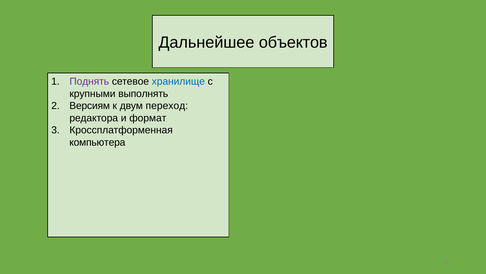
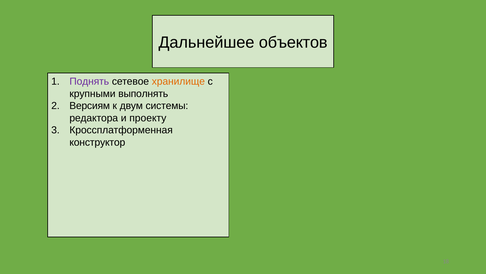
хранилище colour: blue -> orange
переход: переход -> системы
формат: формат -> проекту
компьютера: компьютера -> конструктор
